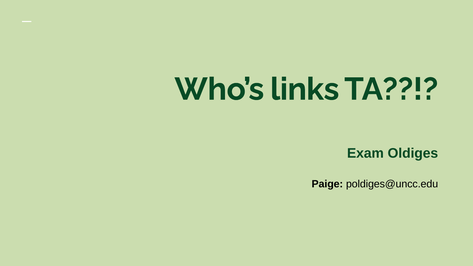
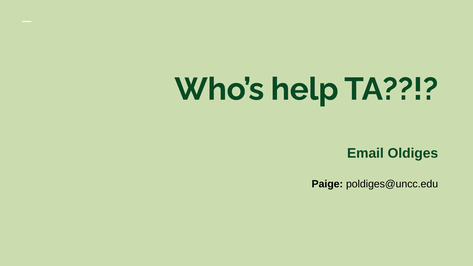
links: links -> help
Exam: Exam -> Email
